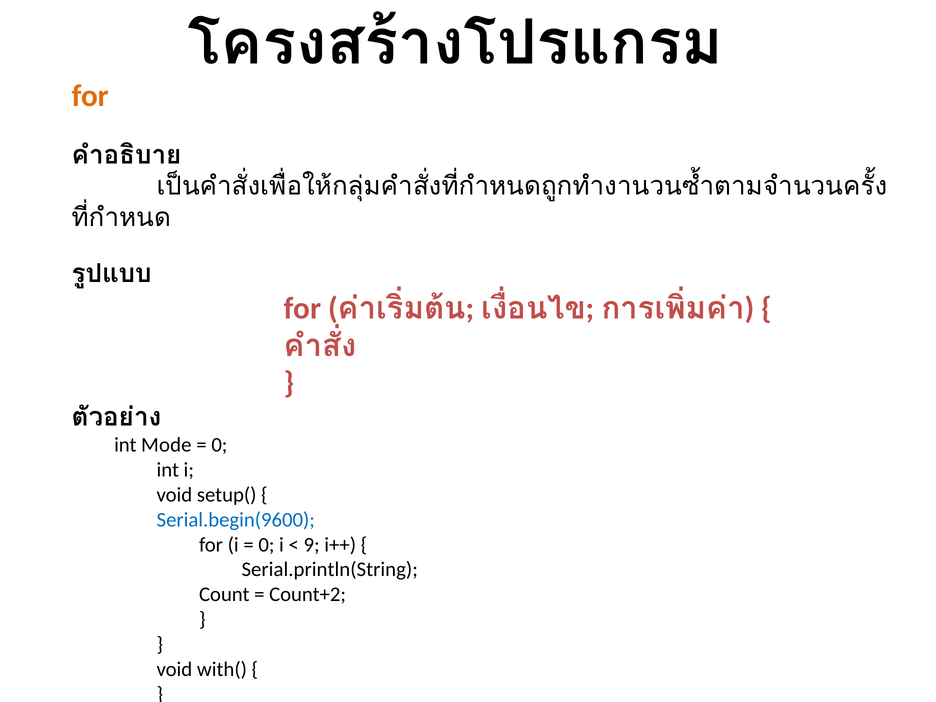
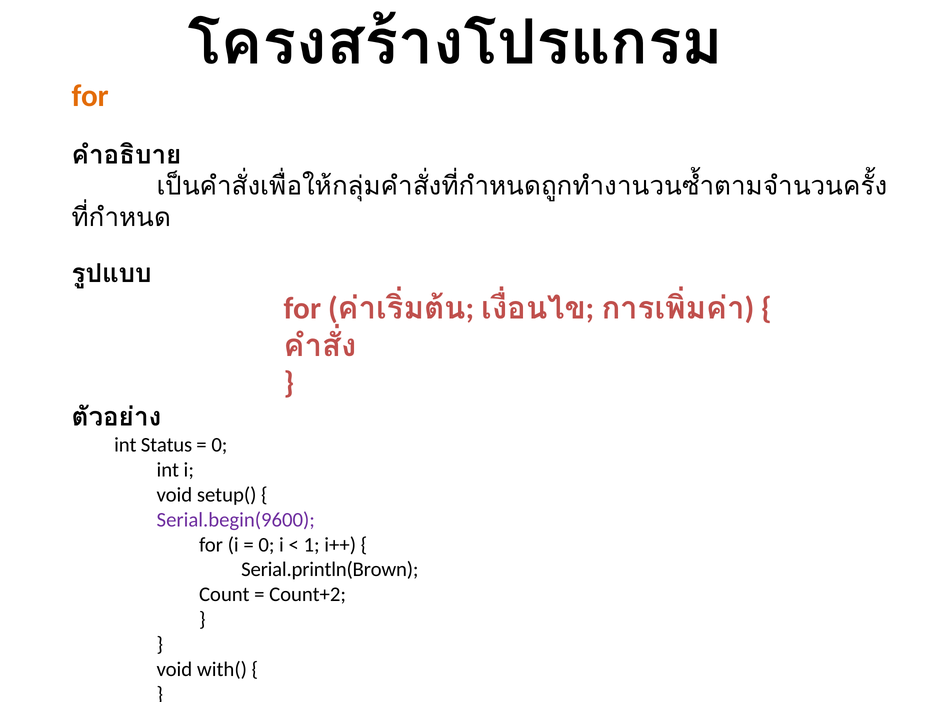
Mode: Mode -> Status
Serial.begin(9600 colour: blue -> purple
9: 9 -> 1
Serial.println(String: Serial.println(String -> Serial.println(Brown
